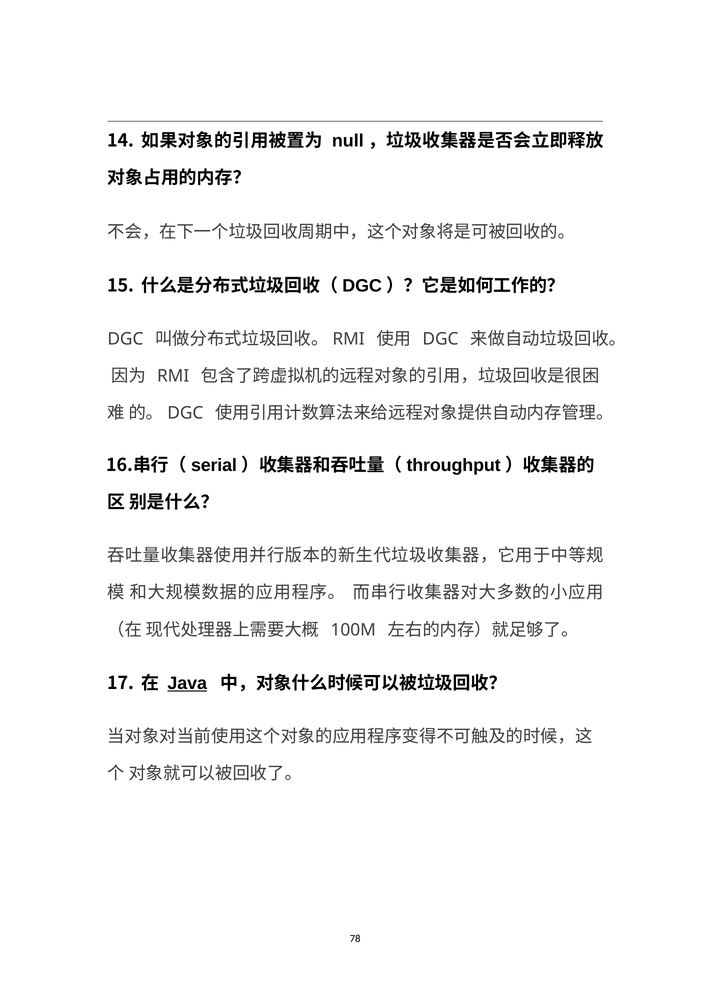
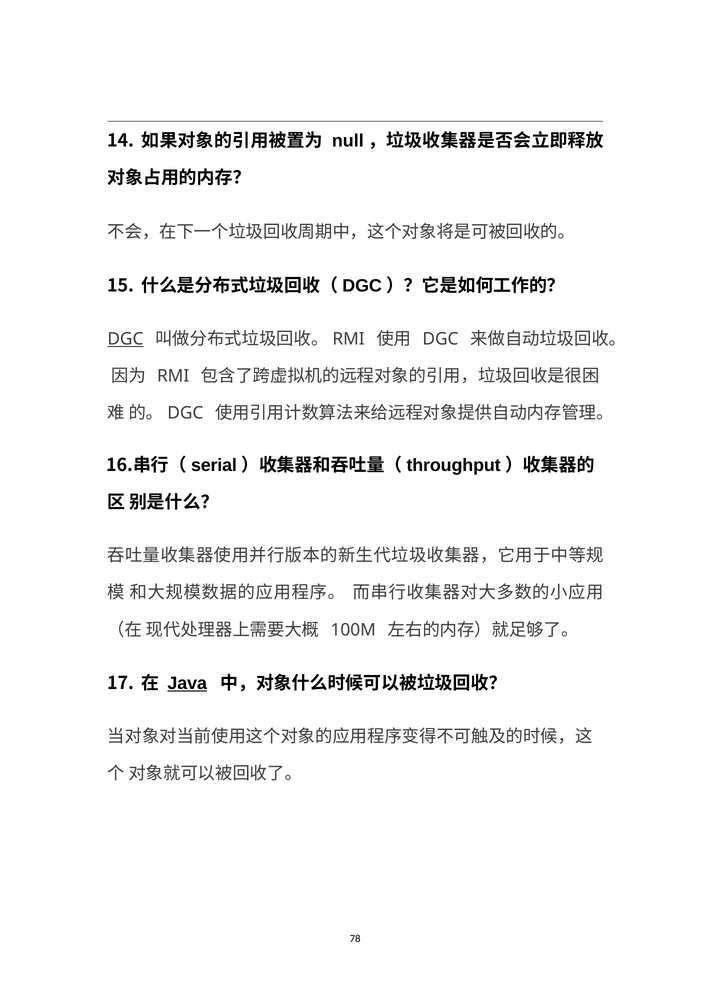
DGC at (125, 339) underline: none -> present
